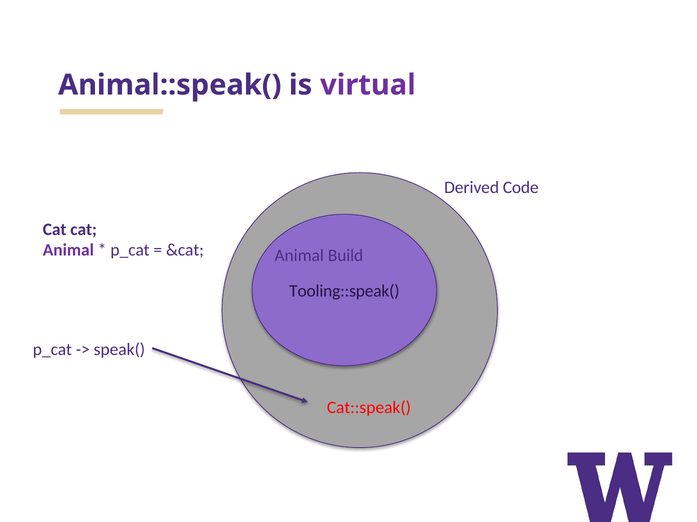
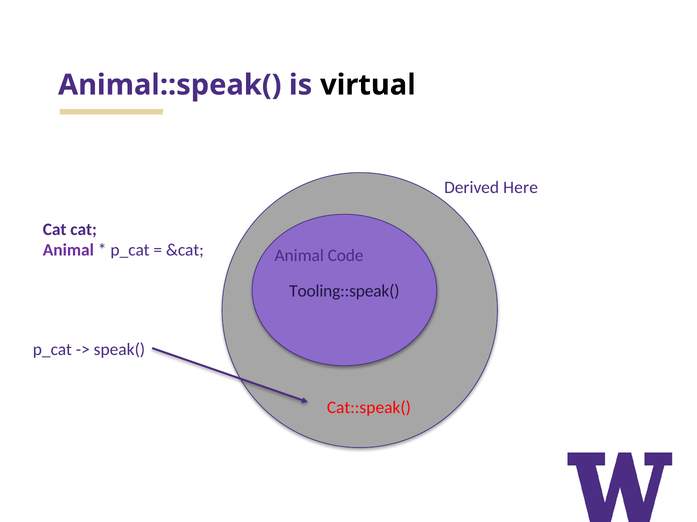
virtual colour: purple -> black
Code: Code -> Here
Build: Build -> Code
